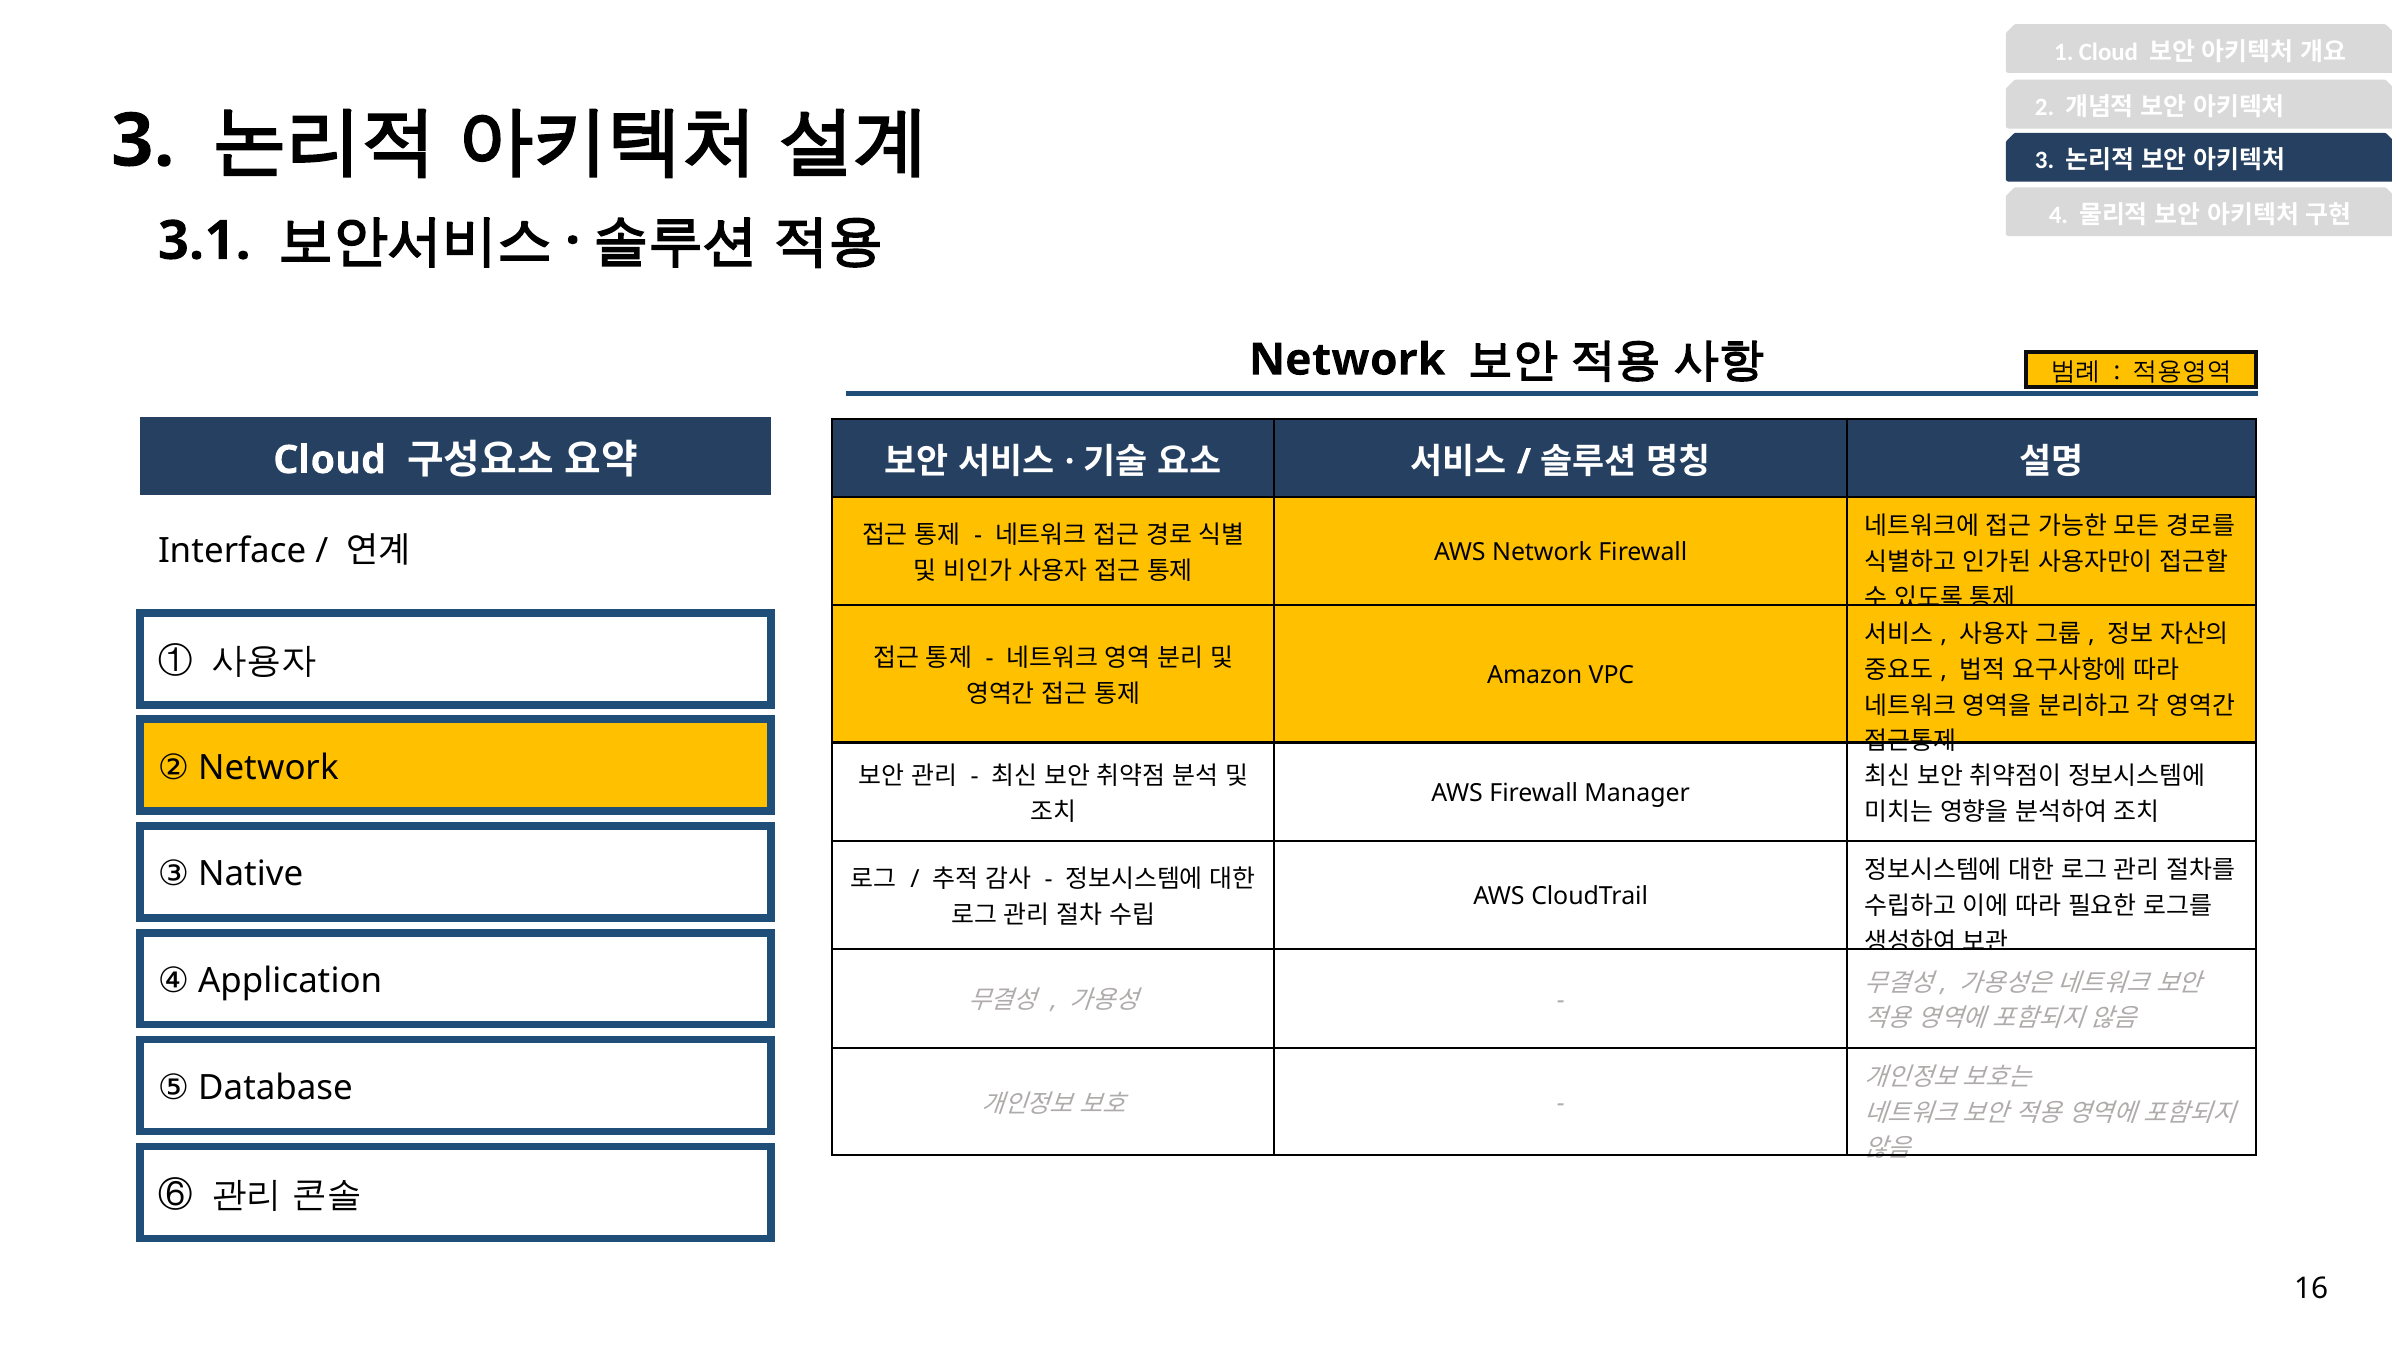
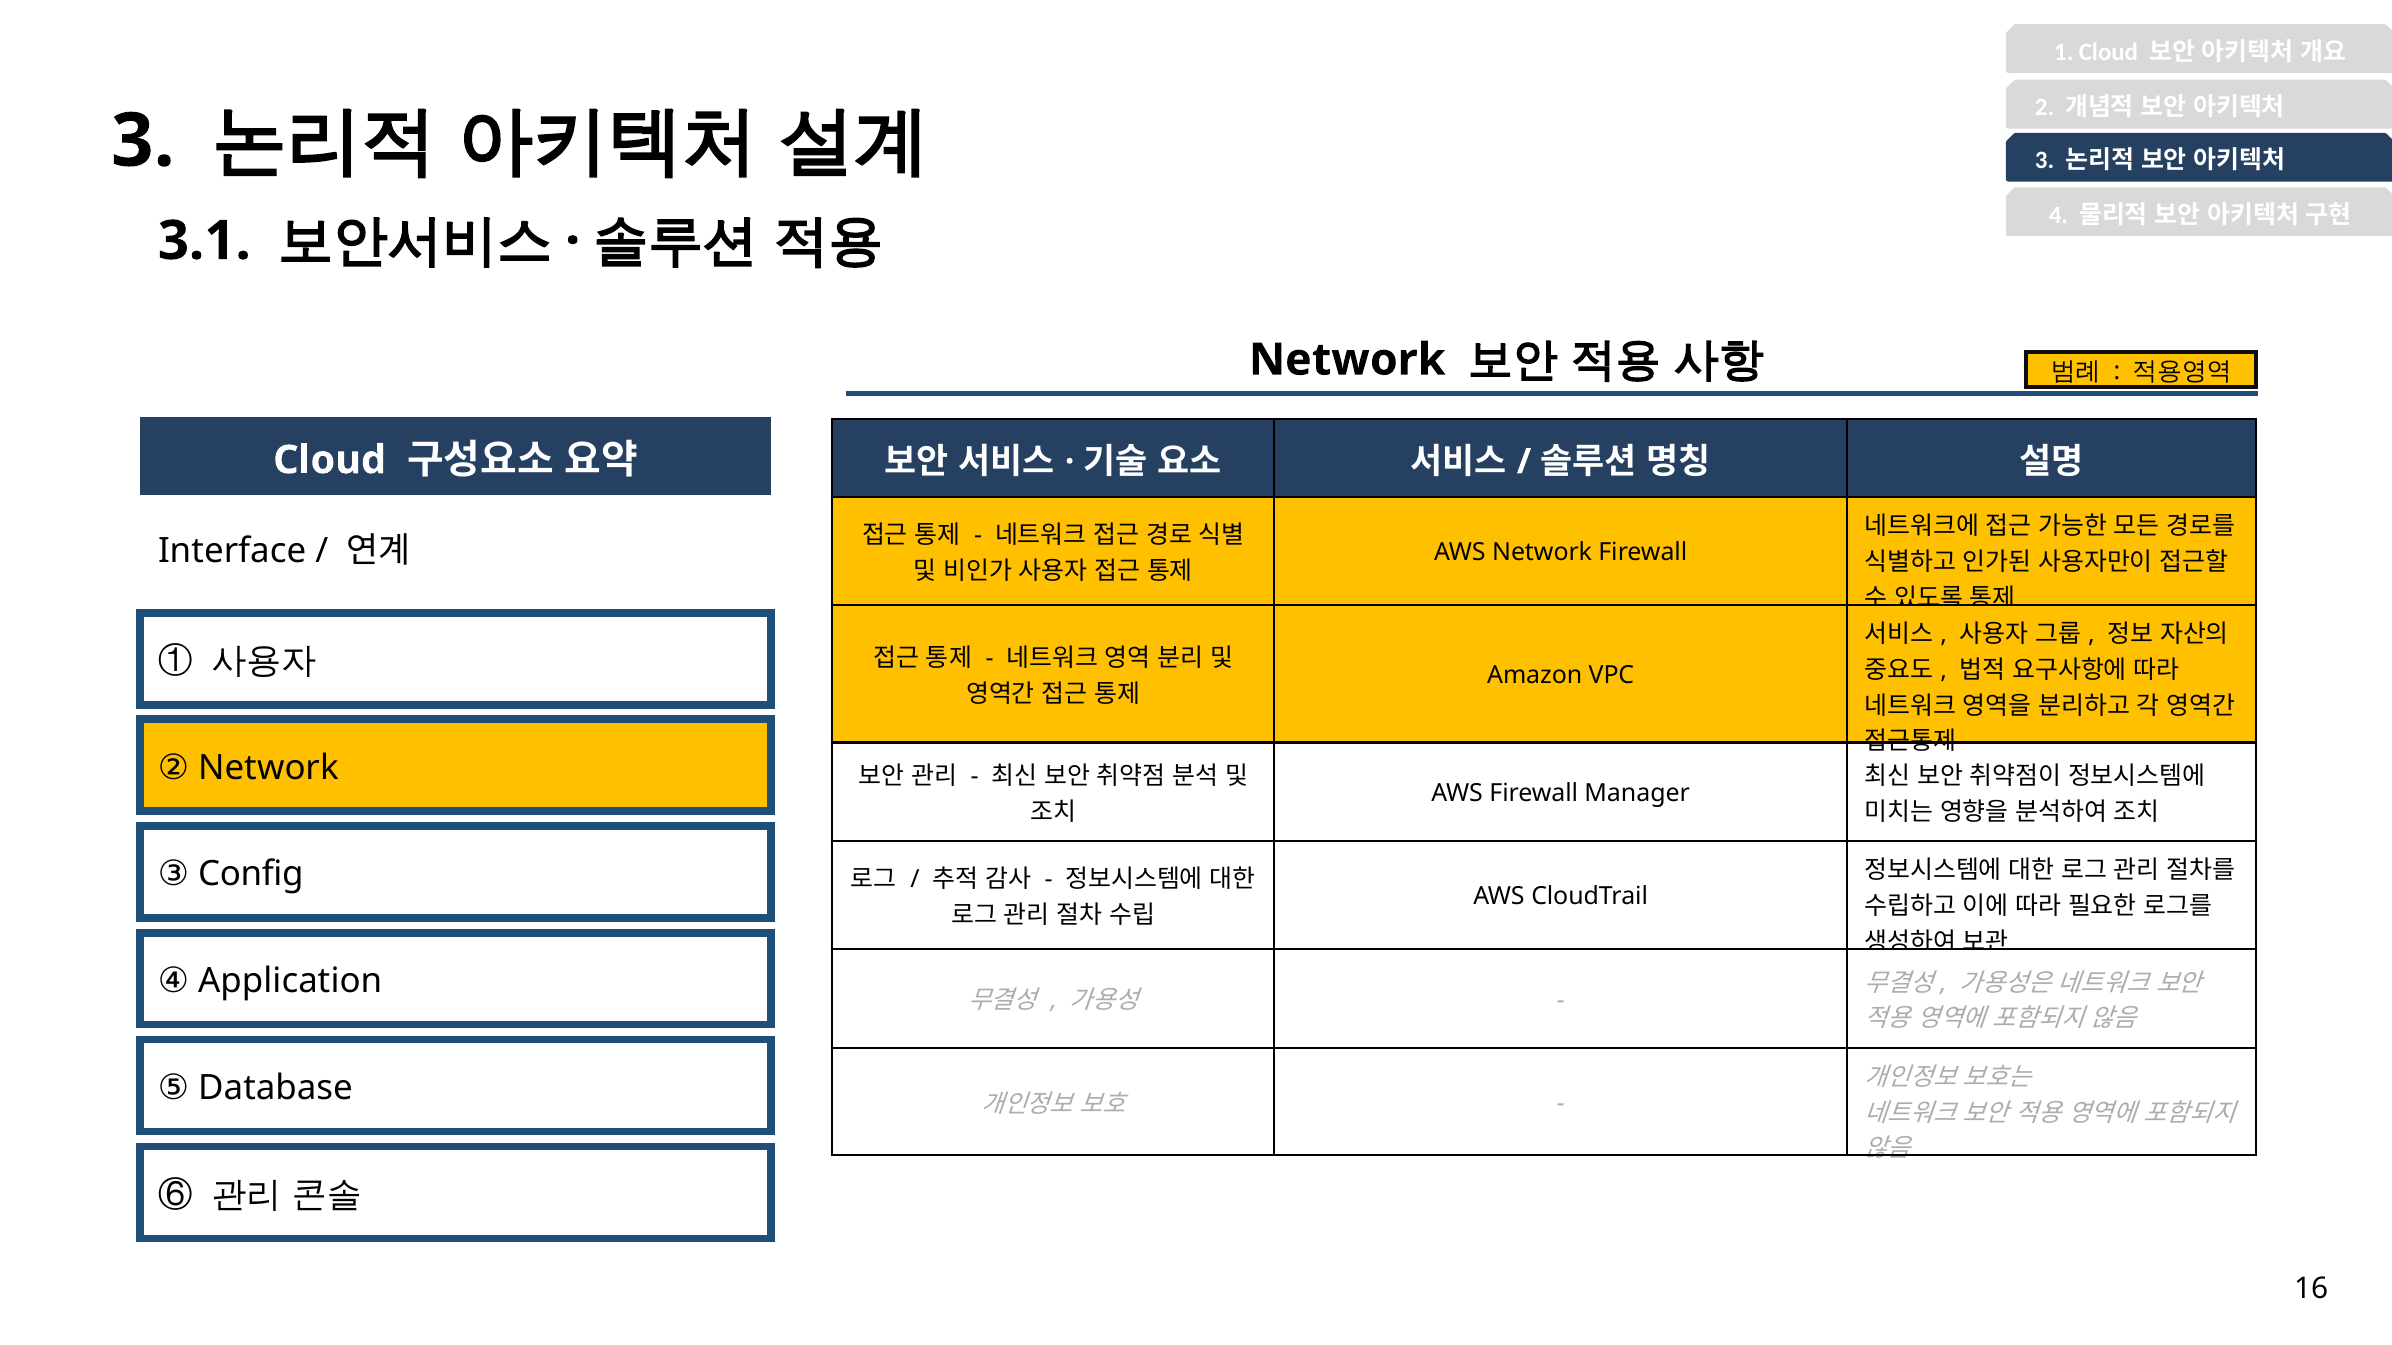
Native: Native -> Config
